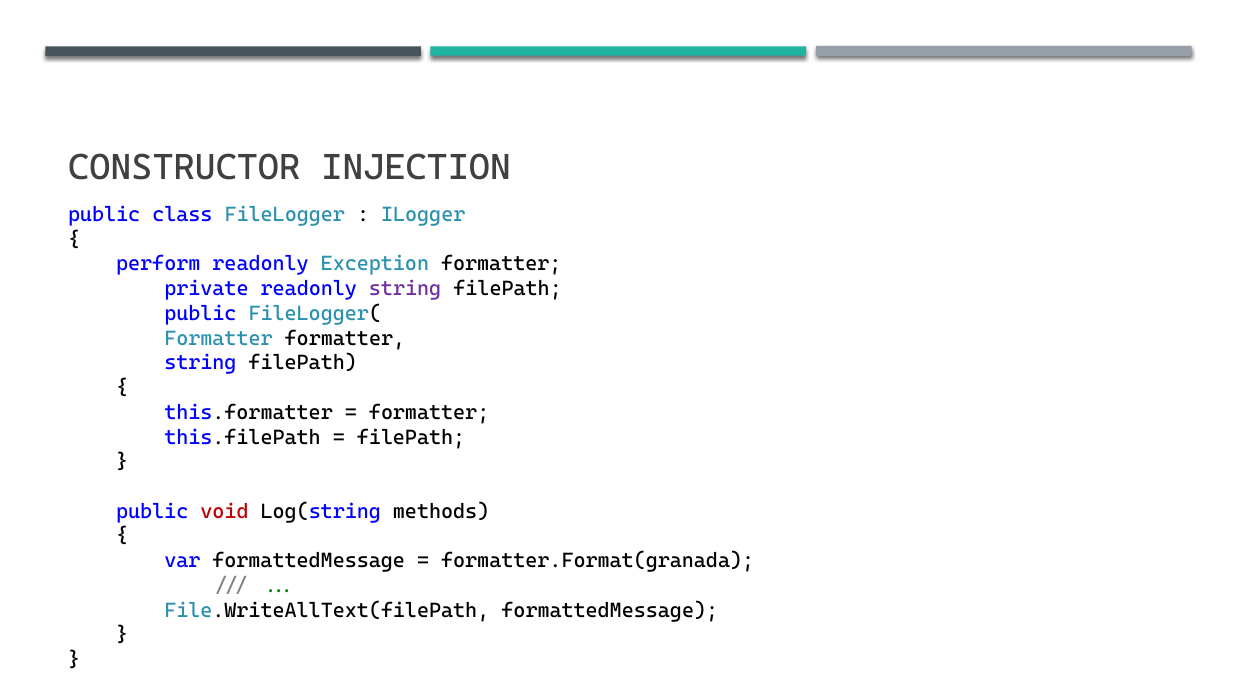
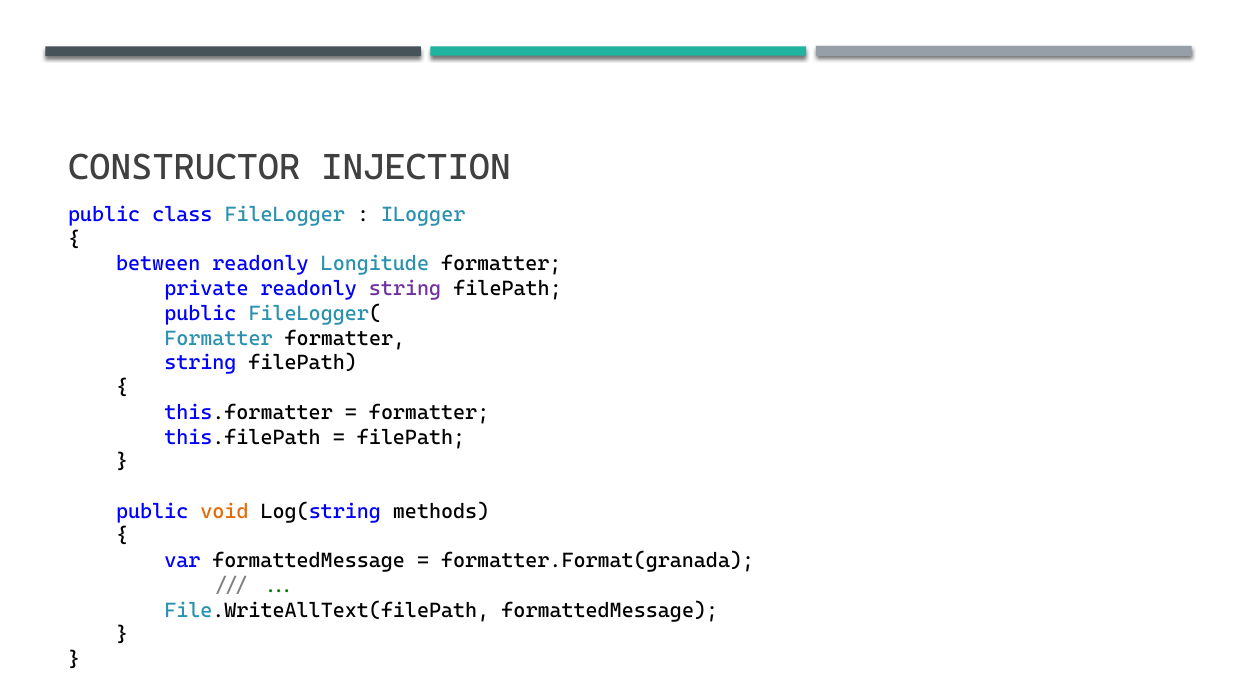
perform: perform -> between
Exception: Exception -> Longitude
void colour: red -> orange
